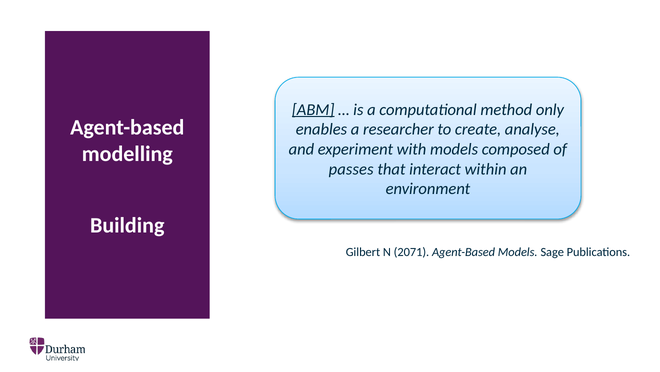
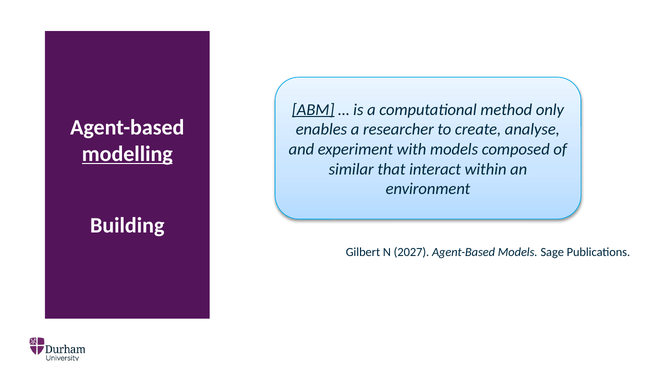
modelling underline: none -> present
passes: passes -> similar
2071: 2071 -> 2027
